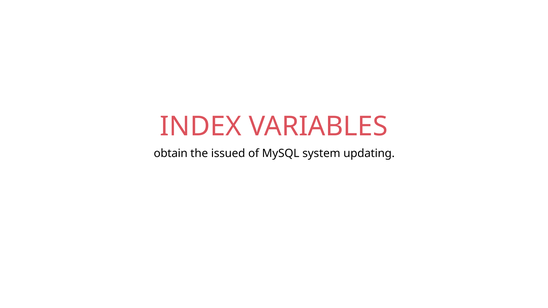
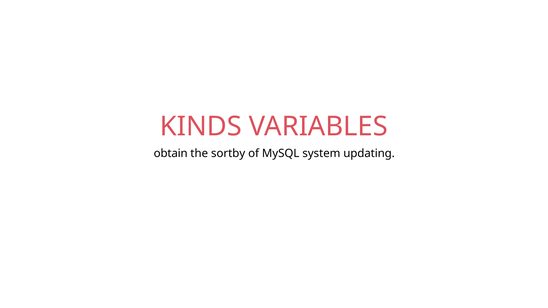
INDEX: INDEX -> KINDS
issued: issued -> sortby
